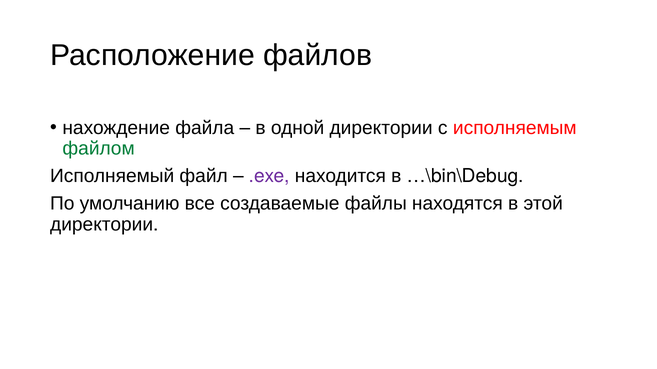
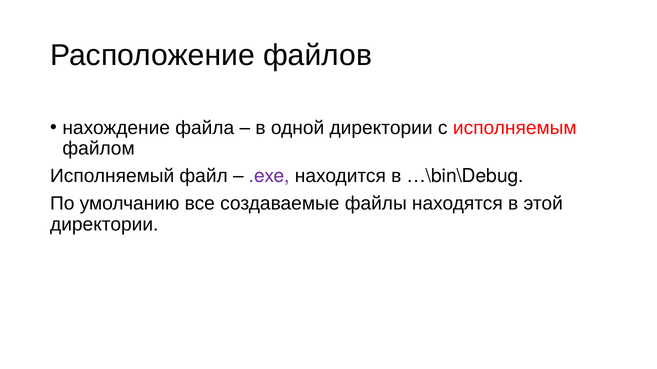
файлом colour: green -> black
